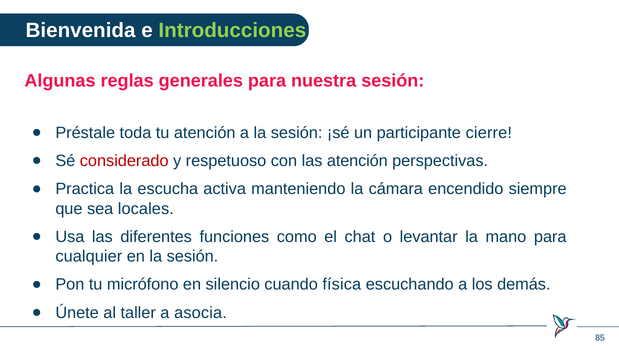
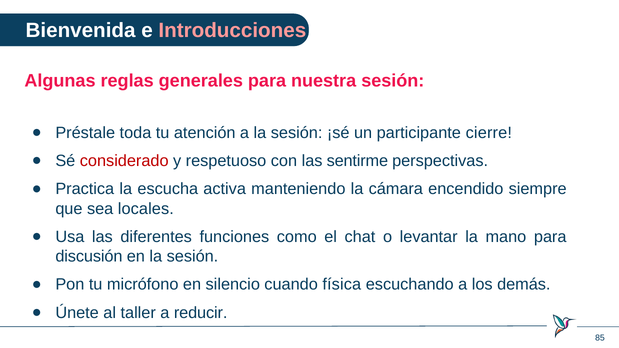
Introducciones colour: light green -> pink
las atención: atención -> sentirme
cualquier: cualquier -> discusión
asocia: asocia -> reducir
